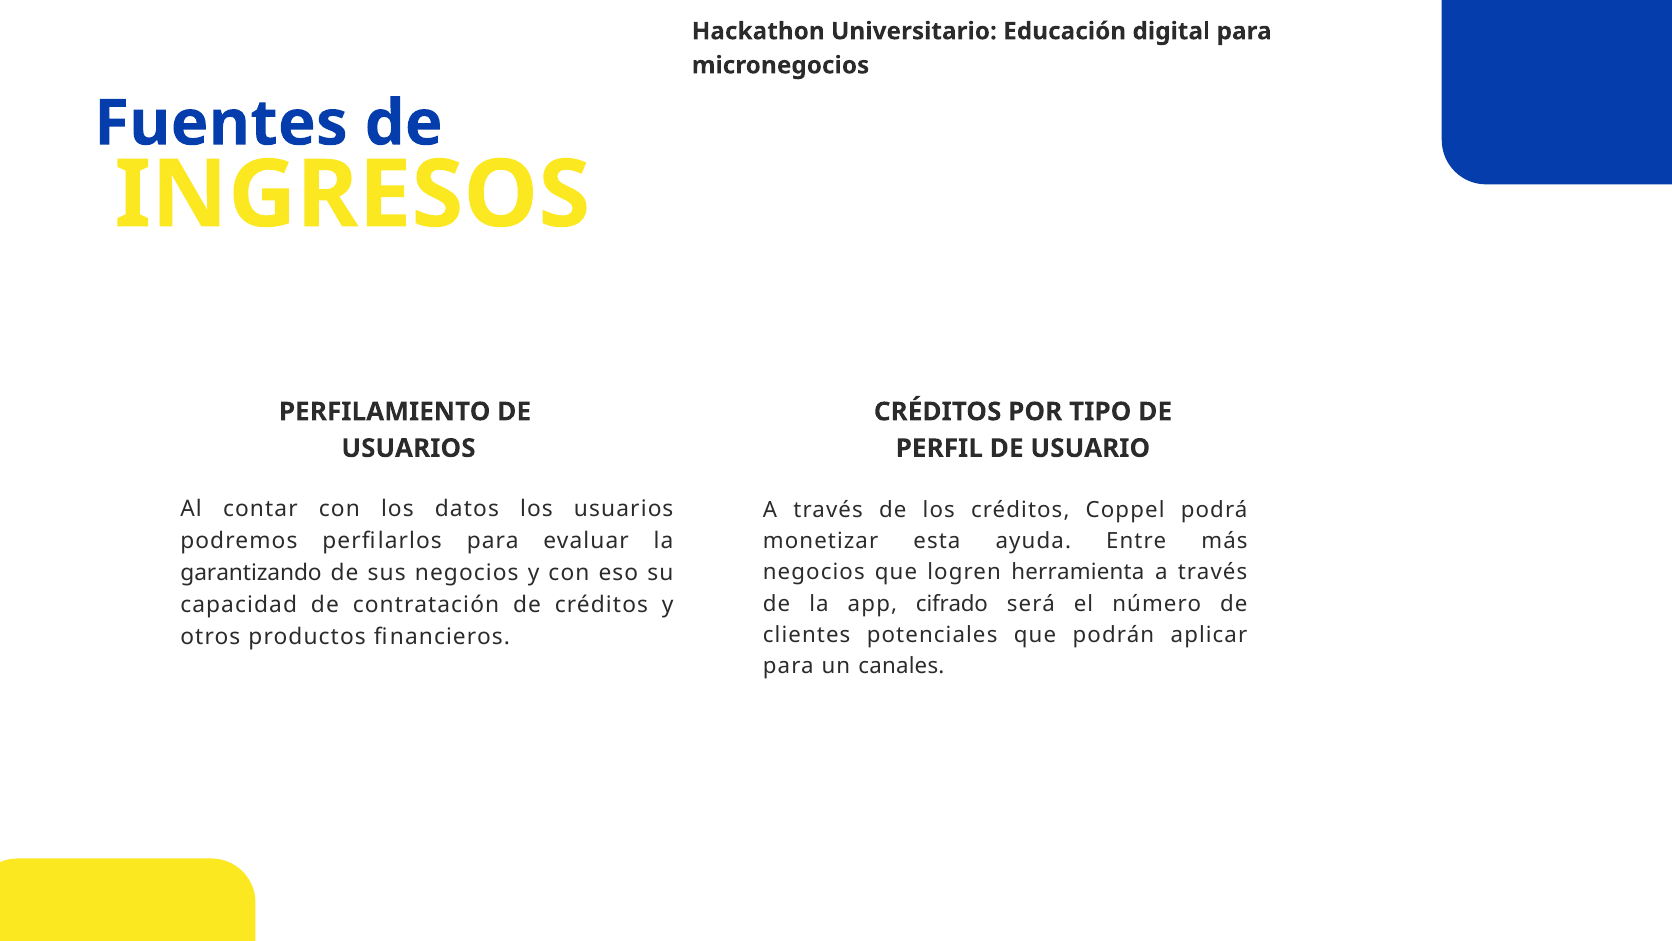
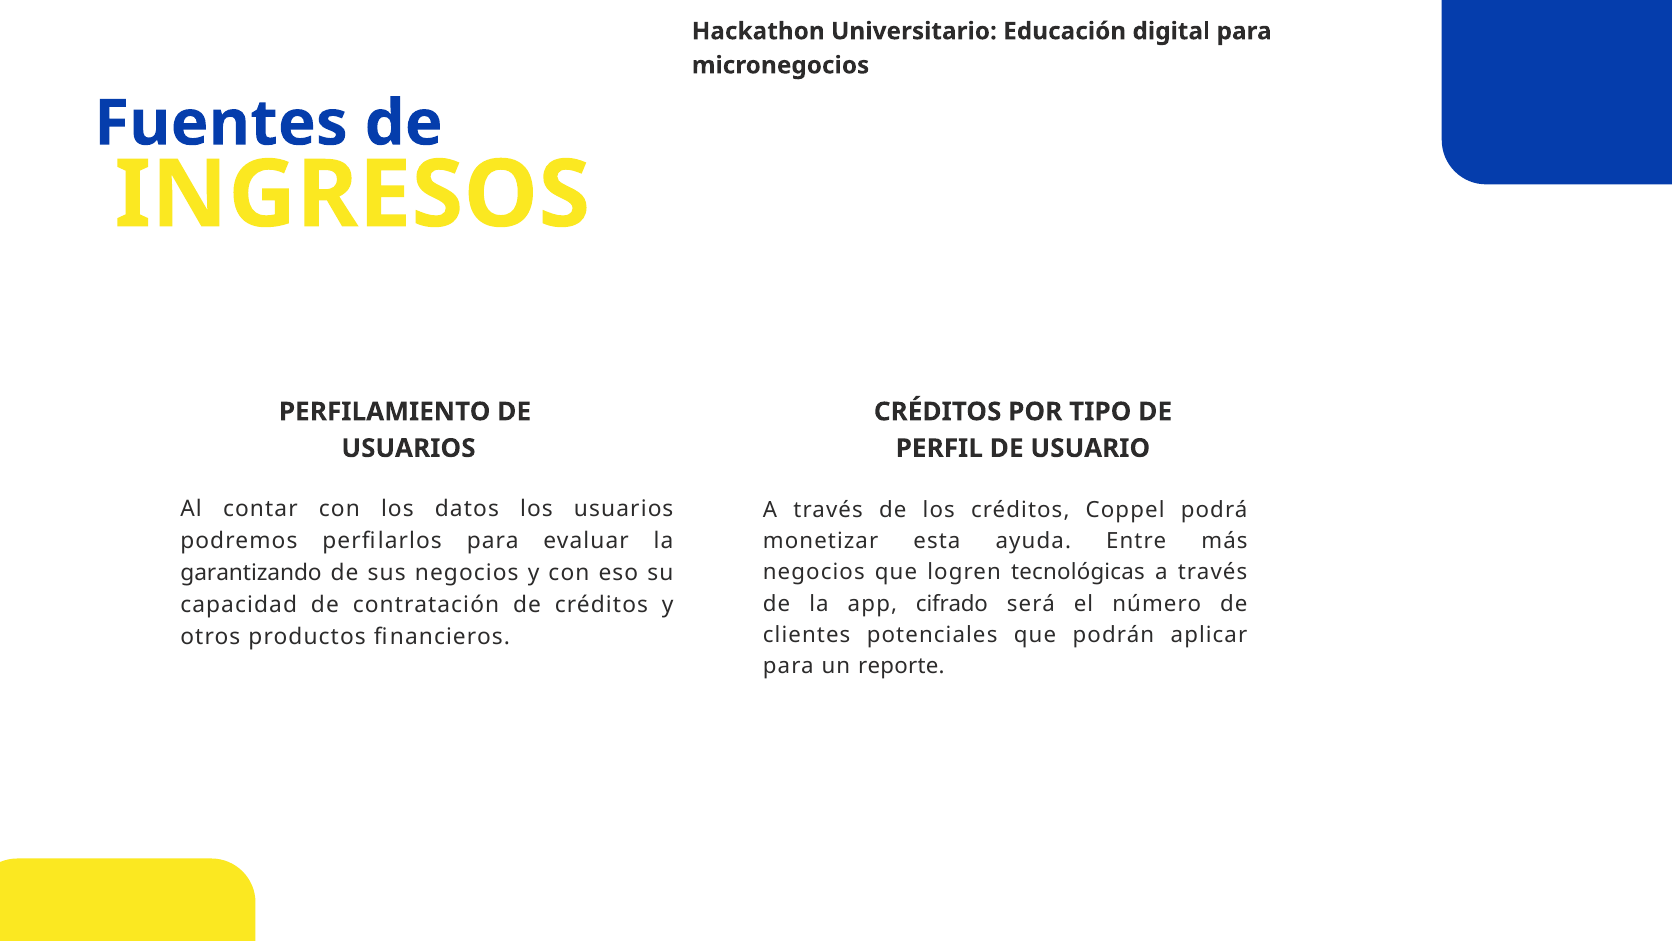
herramienta: herramienta -> tecnológicas
canales: canales -> reporte
